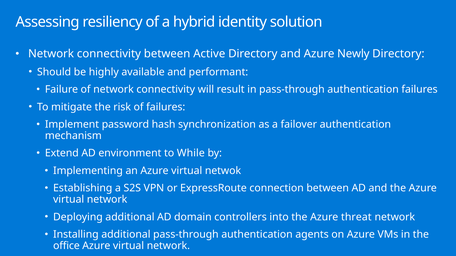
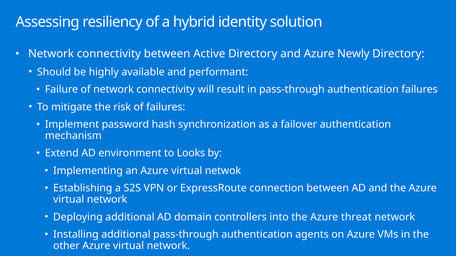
While: While -> Looks
office: office -> other
